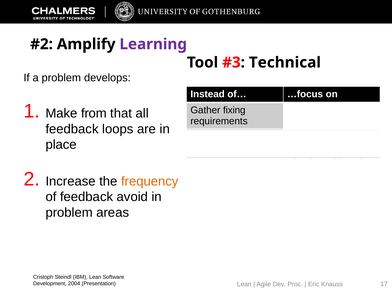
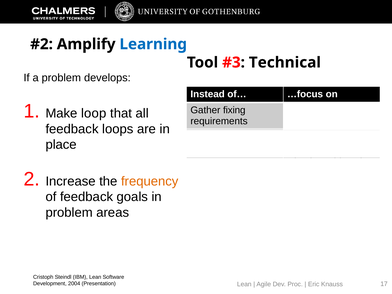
Learning colour: purple -> blue
from: from -> loop
avoid: avoid -> goals
